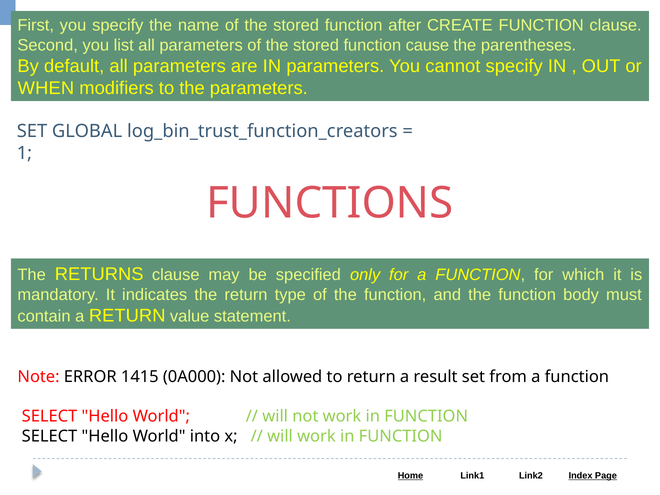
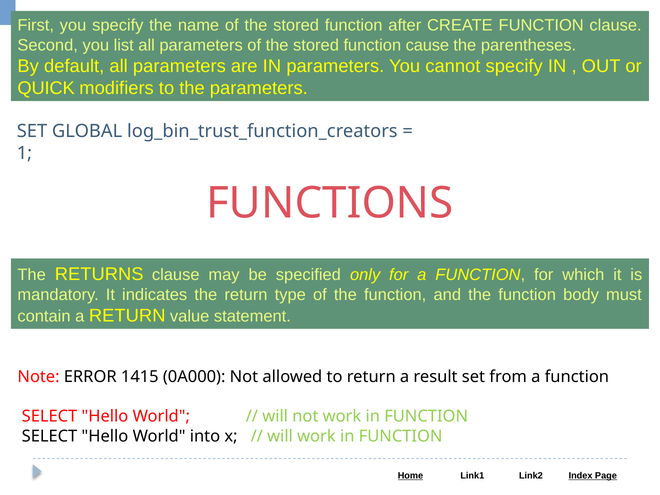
WHEN: WHEN -> QUICK
